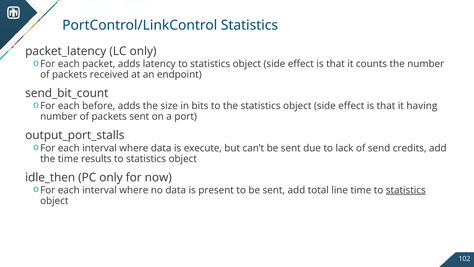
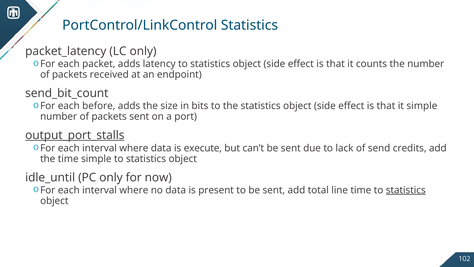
it having: having -> simple
output_port_stalls underline: none -> present
time results: results -> simple
idle_then: idle_then -> idle_until
